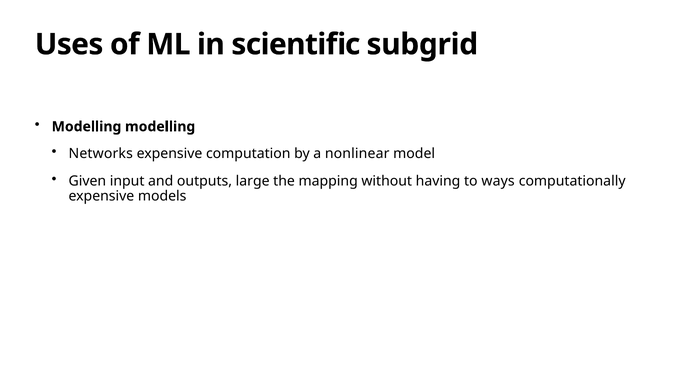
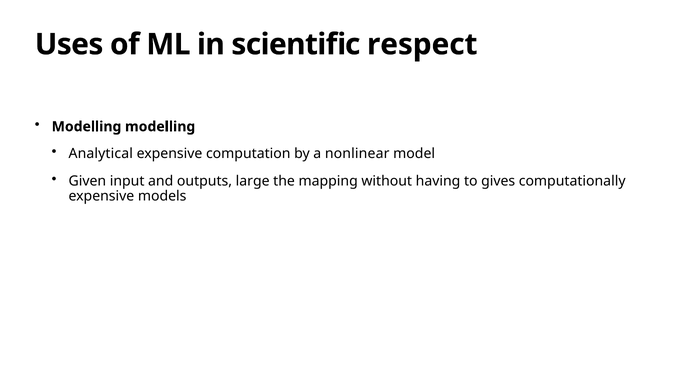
subgrid: subgrid -> respect
Networks: Networks -> Analytical
ways: ways -> gives
